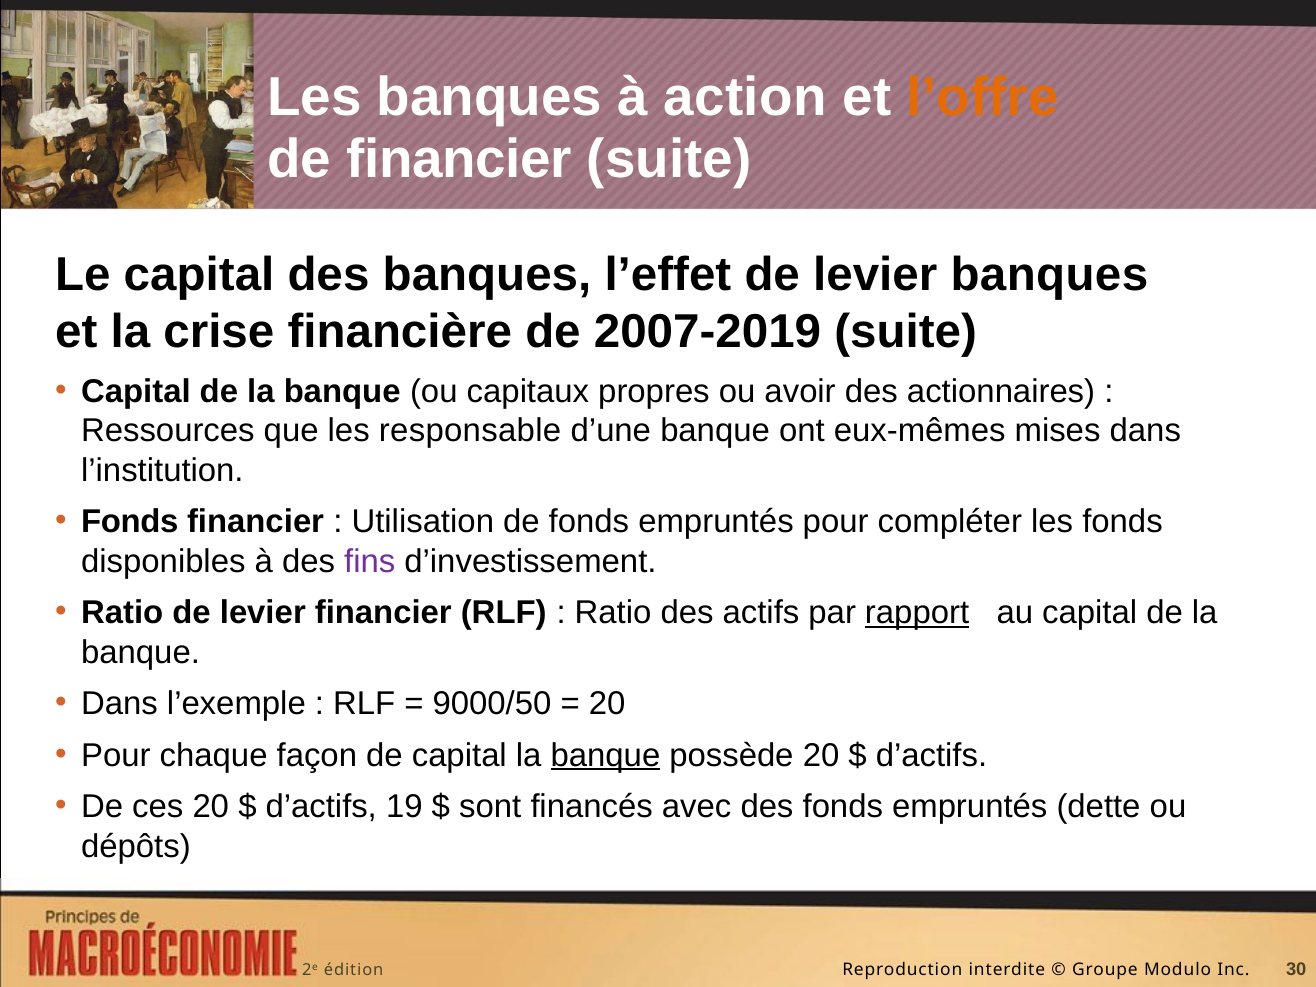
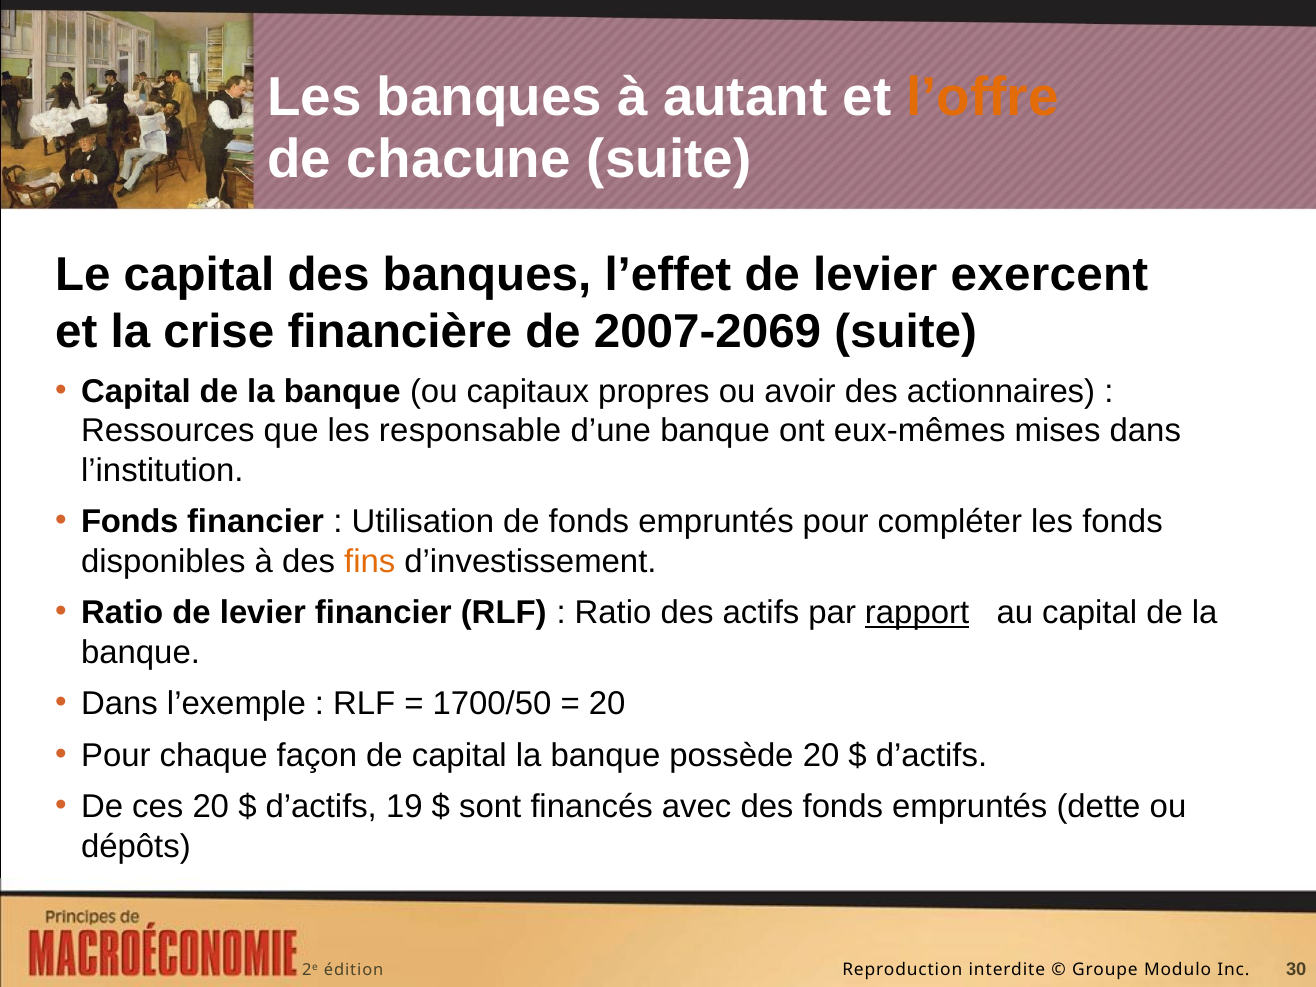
action: action -> autant
de financier: financier -> chacune
levier banques: banques -> exercent
2007-2019: 2007-2019 -> 2007-2069
fins colour: purple -> orange
9000/50: 9000/50 -> 1700/50
banque at (605, 755) underline: present -> none
